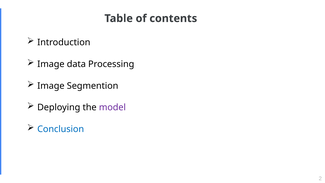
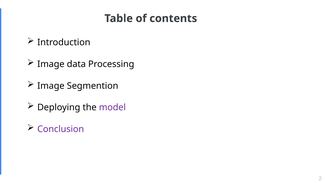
Conclusion colour: blue -> purple
